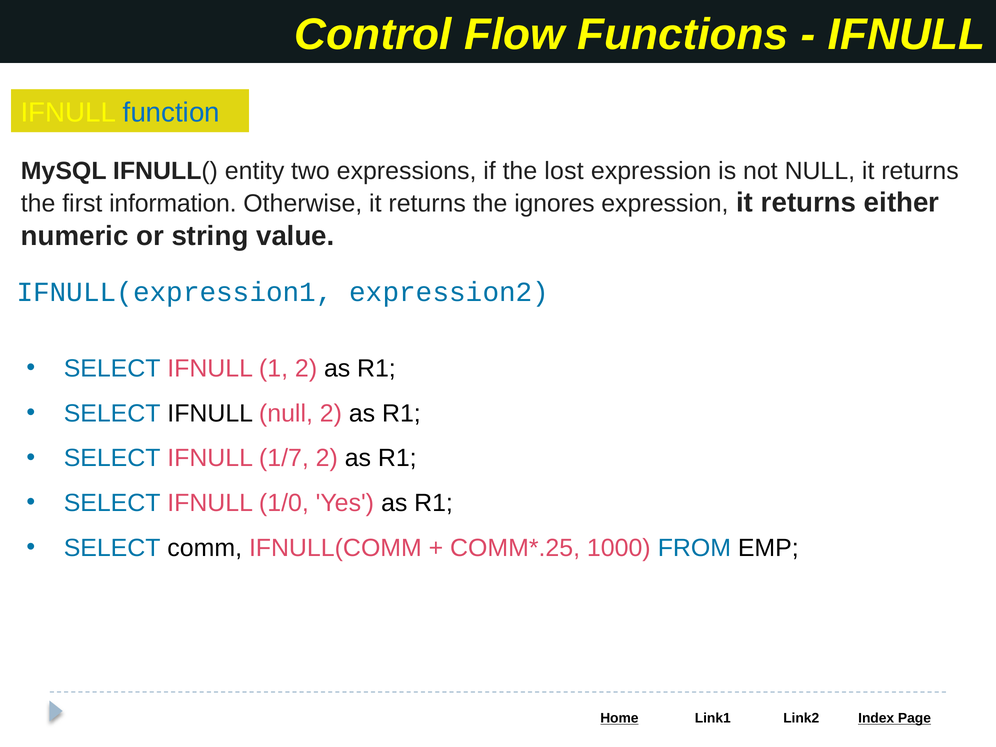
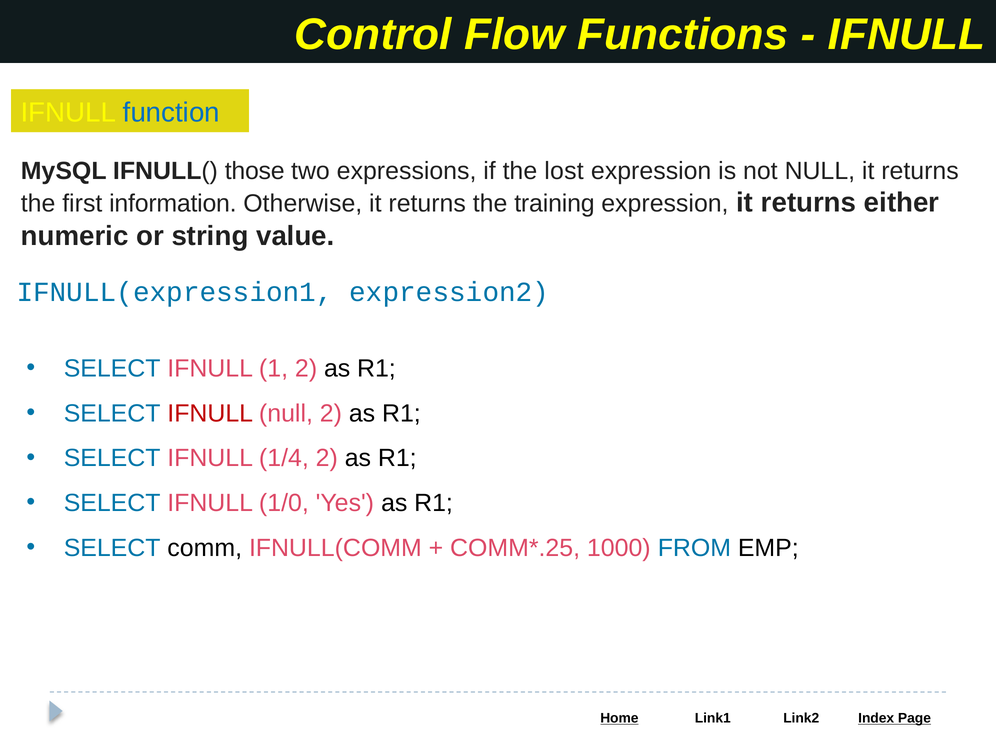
entity: entity -> those
ignores: ignores -> training
IFNULL at (210, 413) colour: black -> red
1/7: 1/7 -> 1/4
